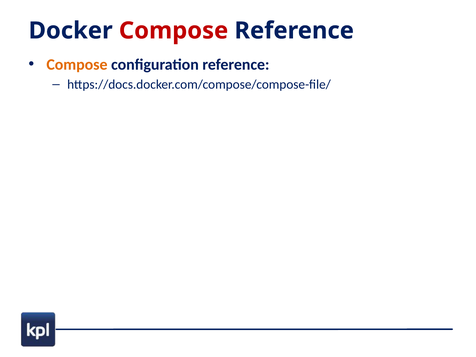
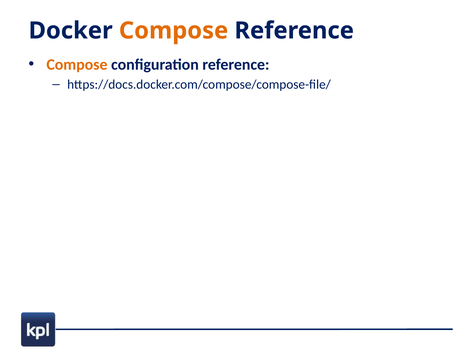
Compose at (174, 31) colour: red -> orange
